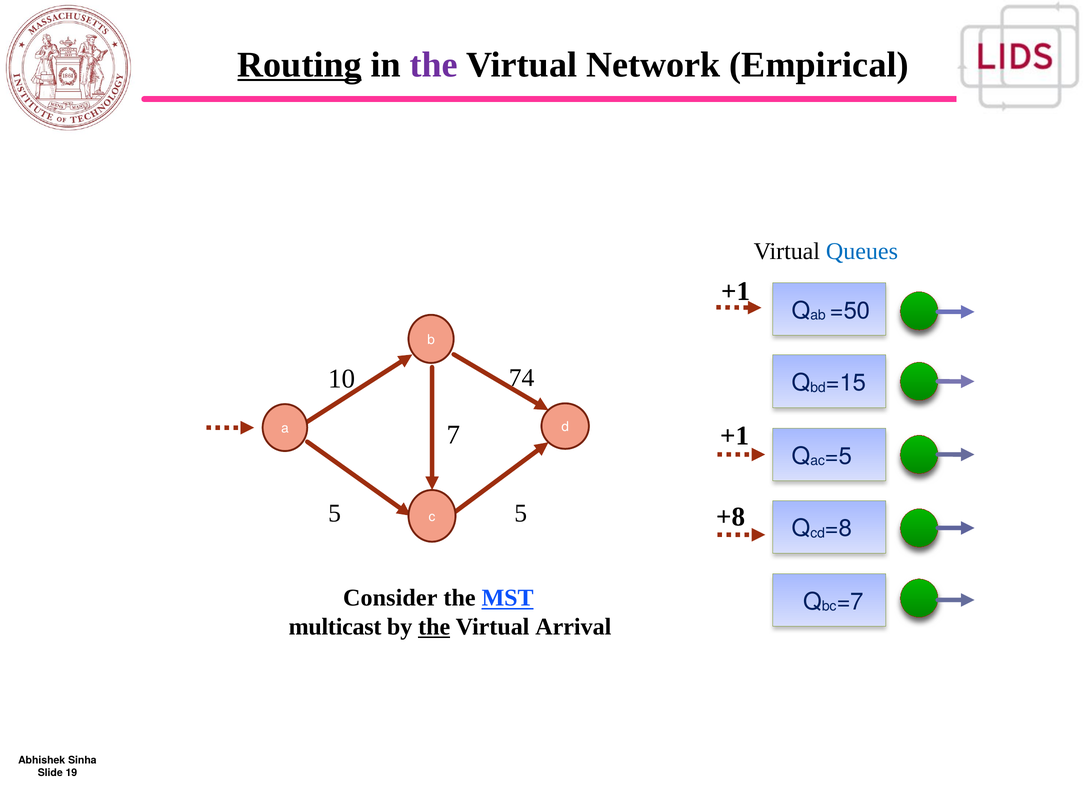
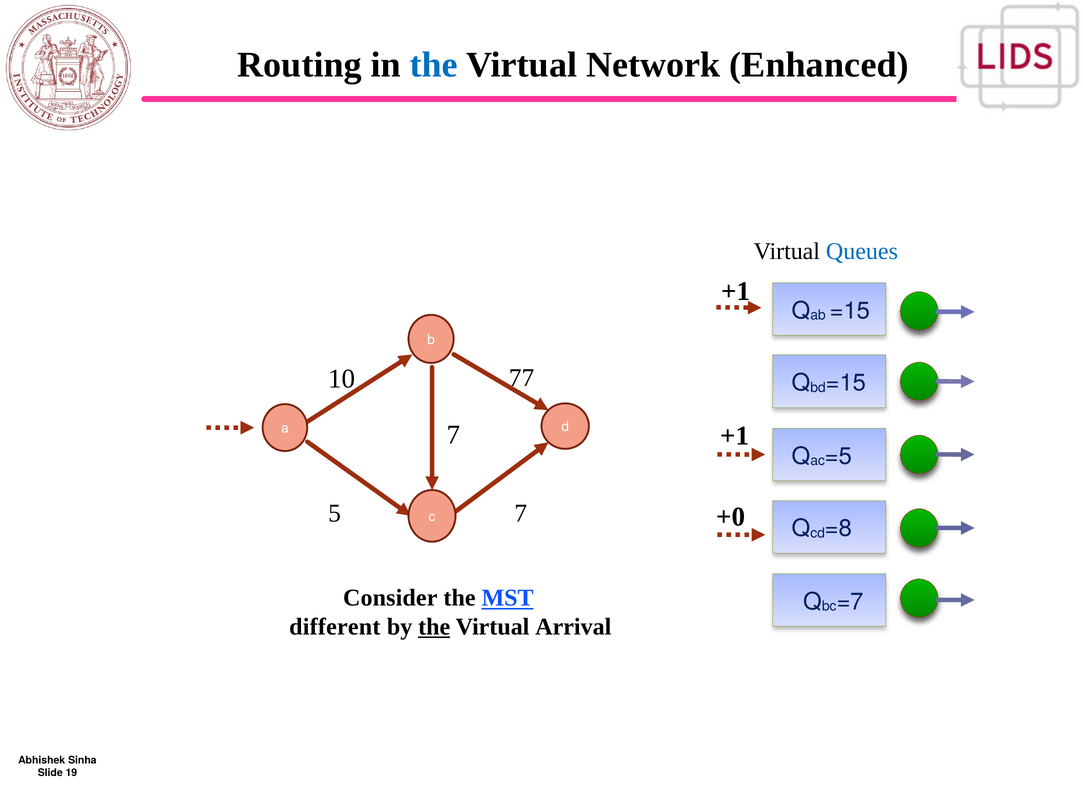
Routing underline: present -> none
the at (434, 65) colour: purple -> blue
Empirical: Empirical -> Enhanced
=50 at (850, 311): =50 -> =15
74: 74 -> 77
5 5: 5 -> 7
+8: +8 -> +0
multicast: multicast -> different
